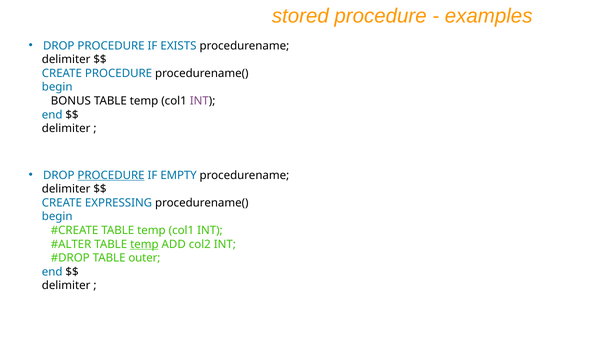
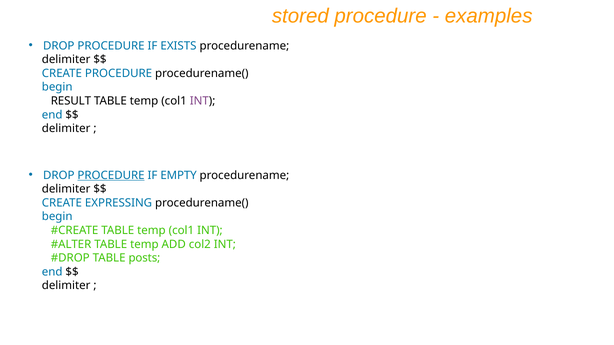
BONUS: BONUS -> RESULT
temp at (144, 244) underline: present -> none
outer: outer -> posts
